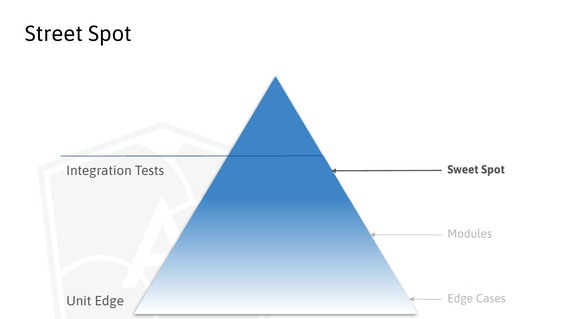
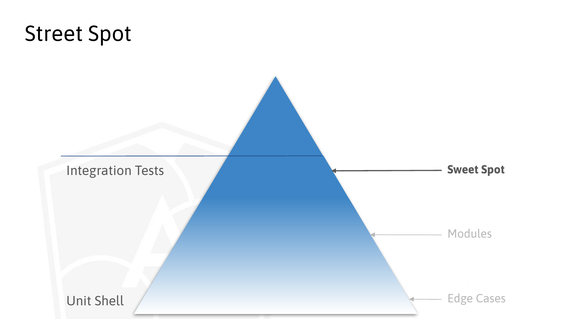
Unit Edge: Edge -> Shell
